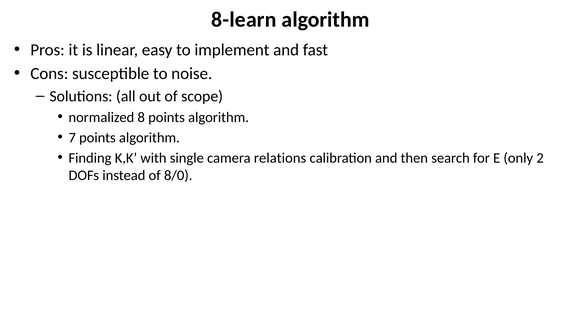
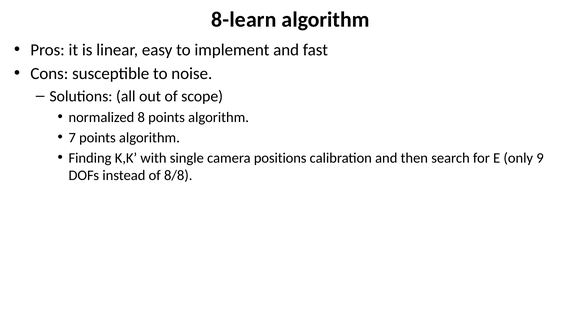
relations: relations -> positions
2: 2 -> 9
8/0: 8/0 -> 8/8
